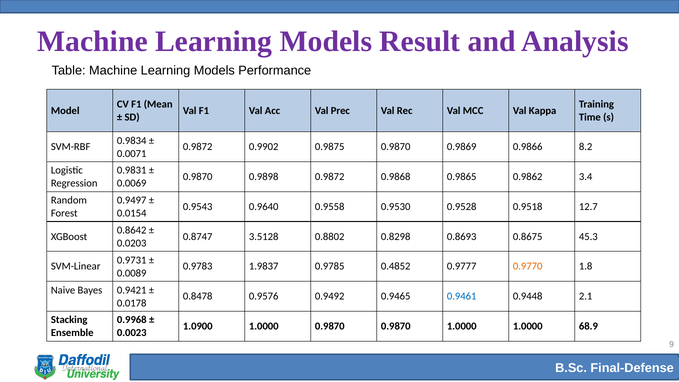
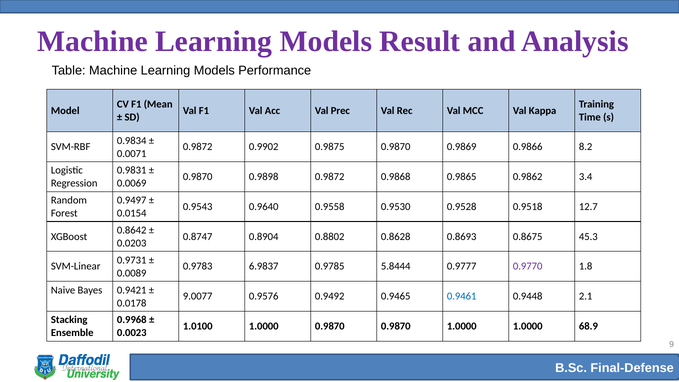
3.5128: 3.5128 -> 0.8904
0.8298: 0.8298 -> 0.8628
1.9837: 1.9837 -> 6.9837
0.4852: 0.4852 -> 5.8444
0.9770 colour: orange -> purple
0.8478: 0.8478 -> 9.0077
1.0900: 1.0900 -> 1.0100
